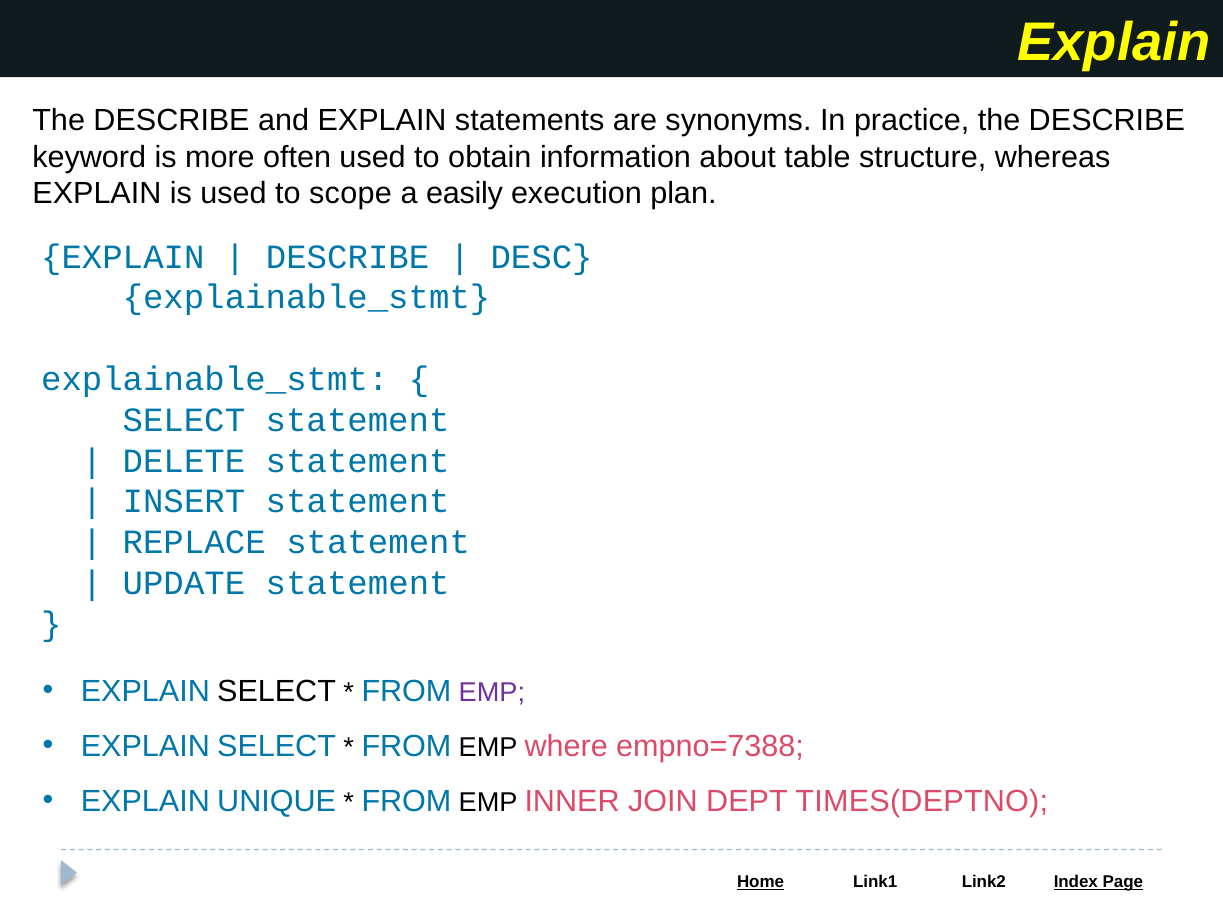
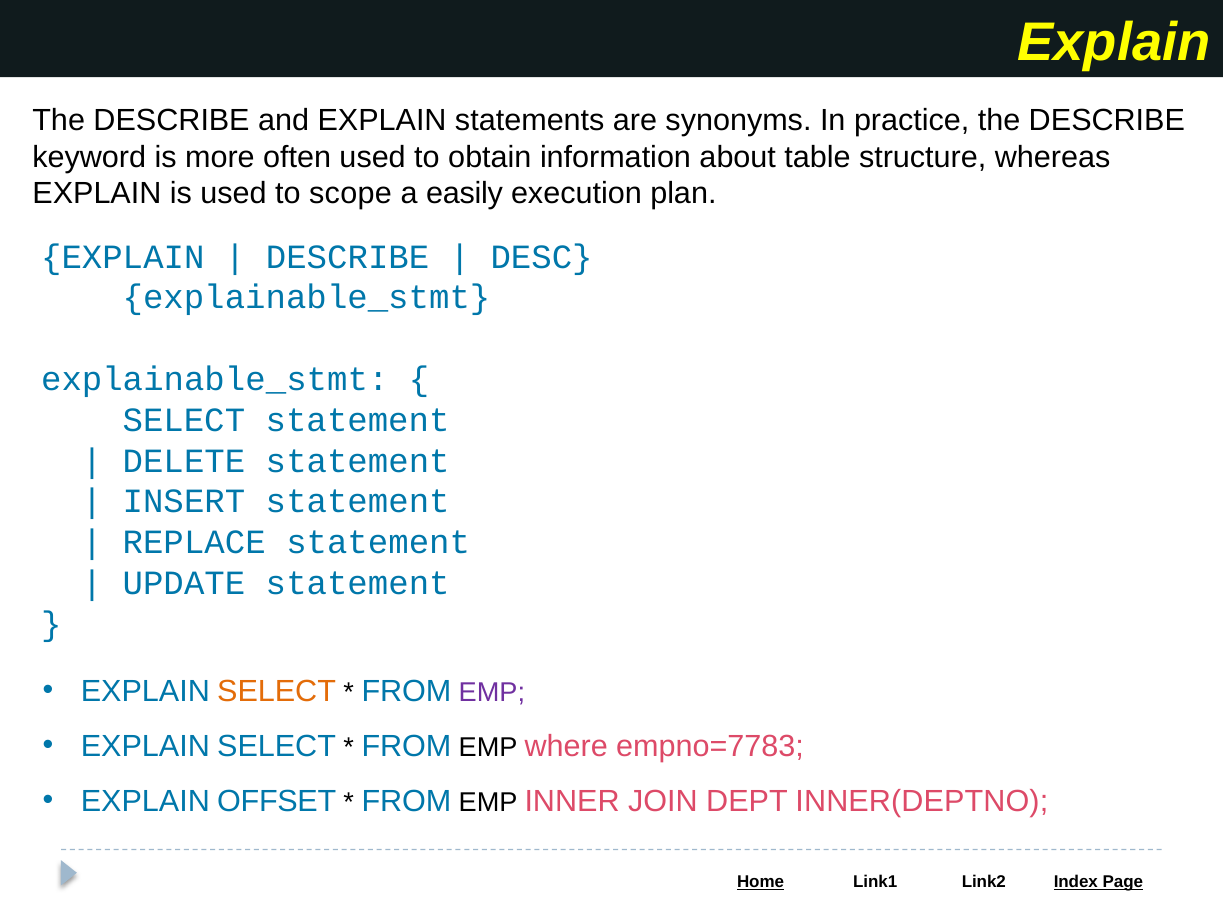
SELECT at (277, 691) colour: black -> orange
empno=7388: empno=7388 -> empno=7783
UNIQUE: UNIQUE -> OFFSET
TIMES(DEPTNO: TIMES(DEPTNO -> INNER(DEPTNO
